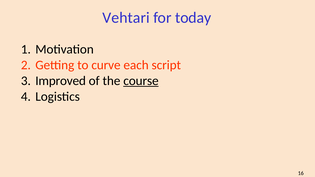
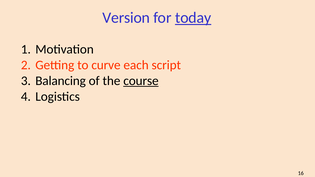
Vehtari: Vehtari -> Version
today underline: none -> present
Improved: Improved -> Balancing
